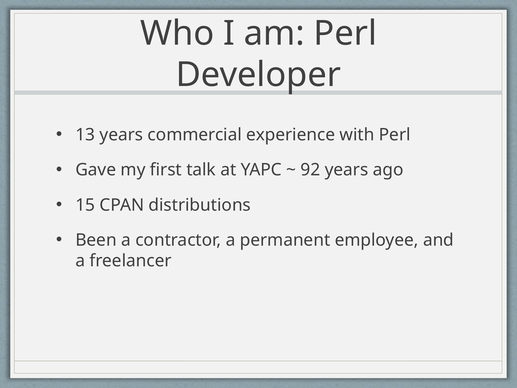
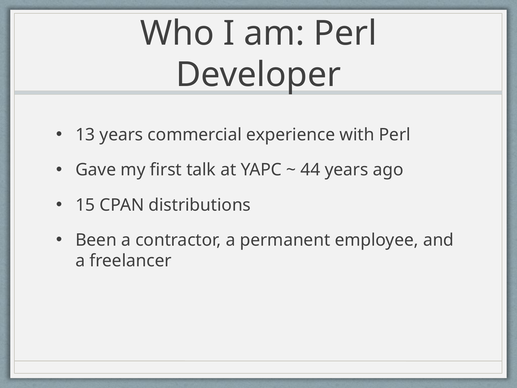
92: 92 -> 44
